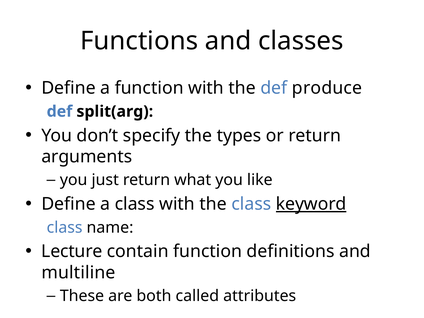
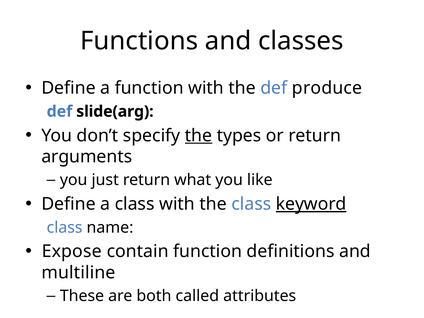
split(arg: split(arg -> slide(arg
the at (199, 136) underline: none -> present
Lecture: Lecture -> Expose
